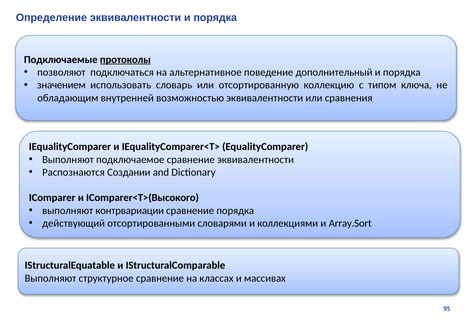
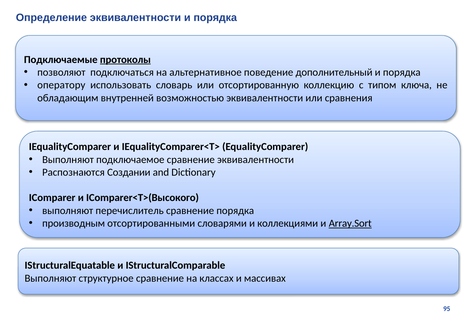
значением: значением -> оператору
контрвариации: контрвариации -> перечислитель
действующий: действующий -> производным
Array.Sort underline: none -> present
